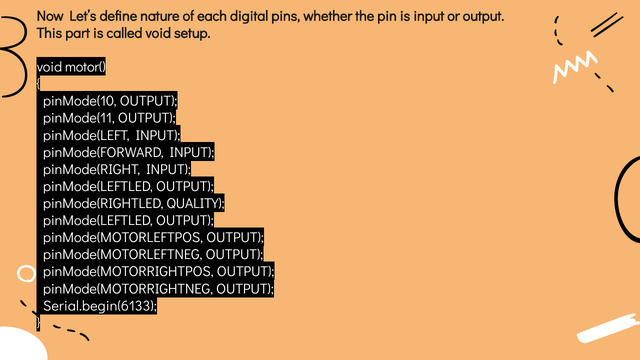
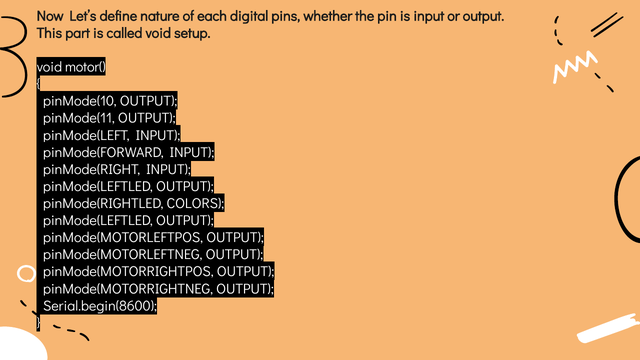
QUALITY: QUALITY -> COLORS
Serial.begin(6133: Serial.begin(6133 -> Serial.begin(8600
